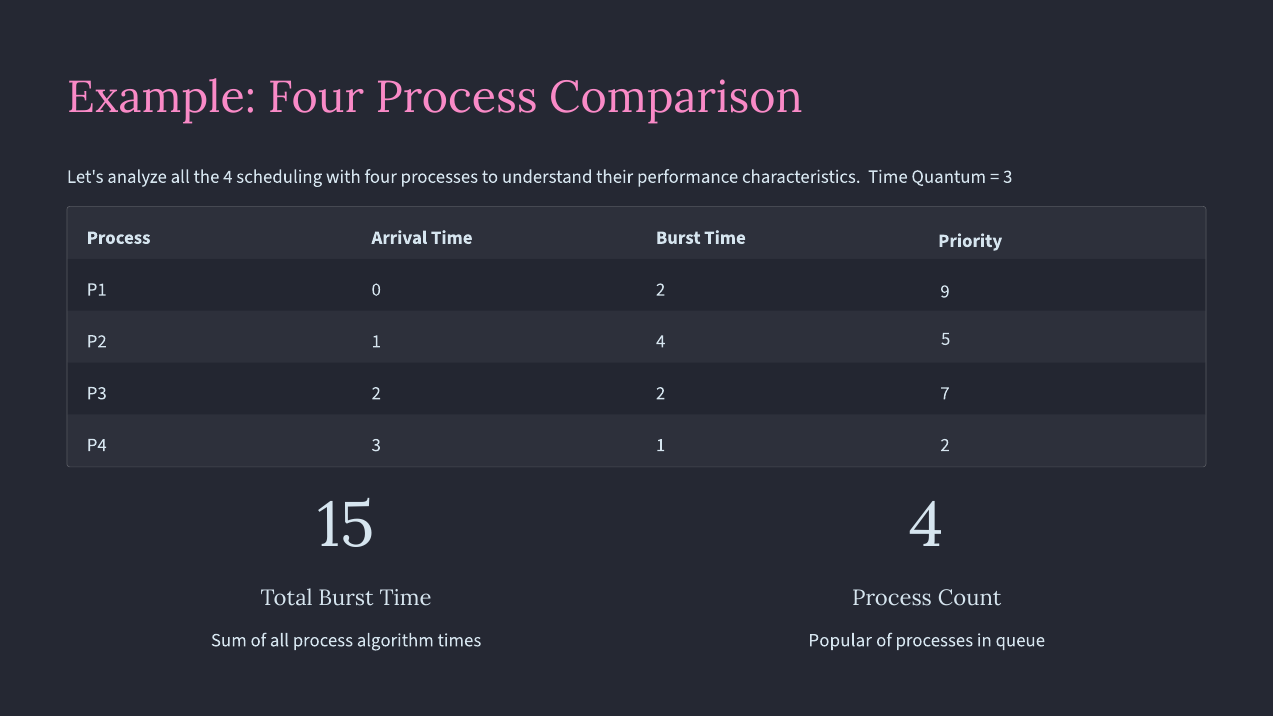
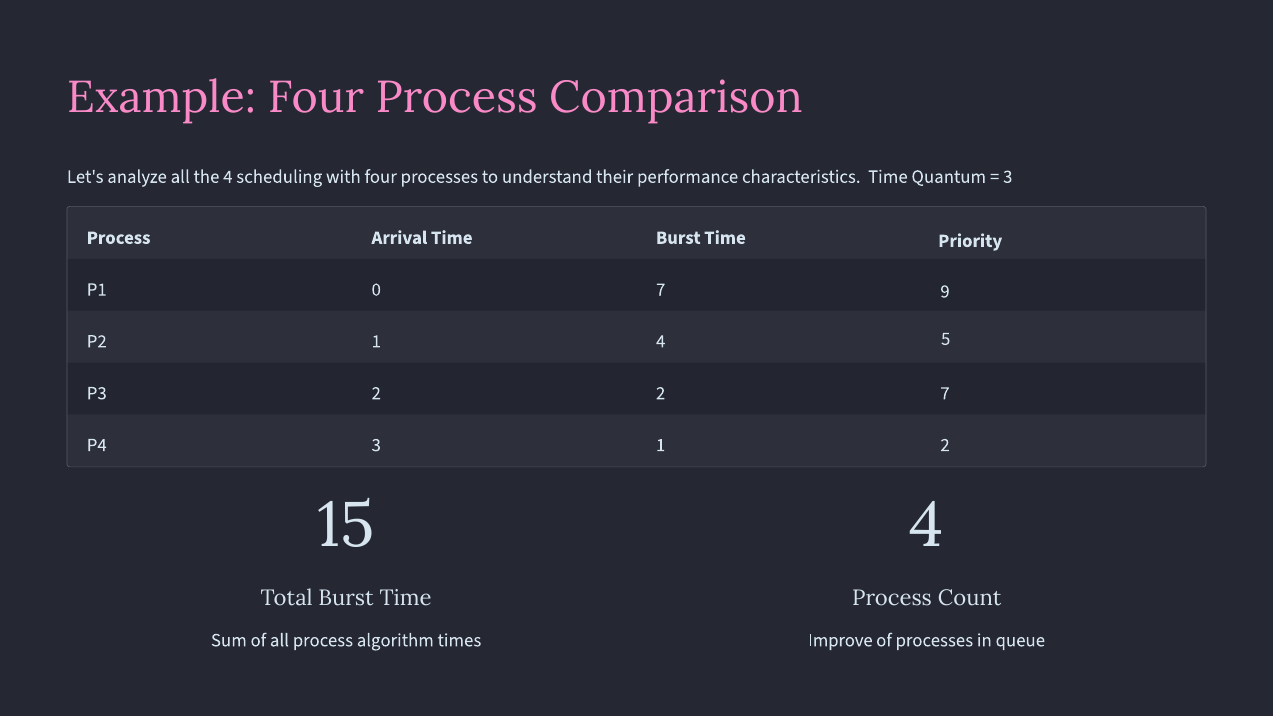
0 2: 2 -> 7
Popular: Popular -> Improve
